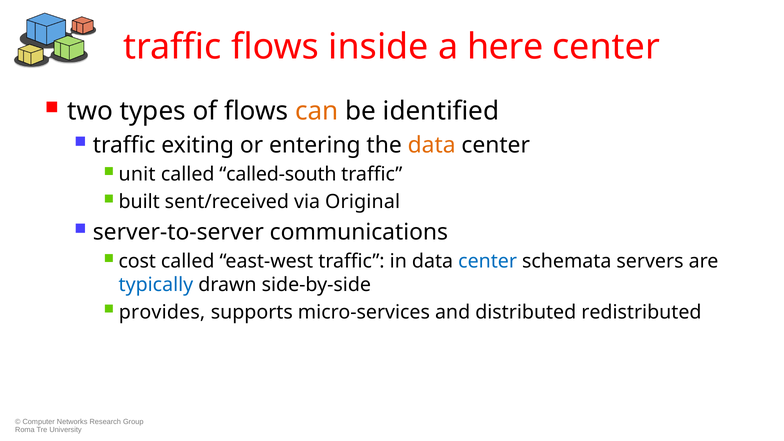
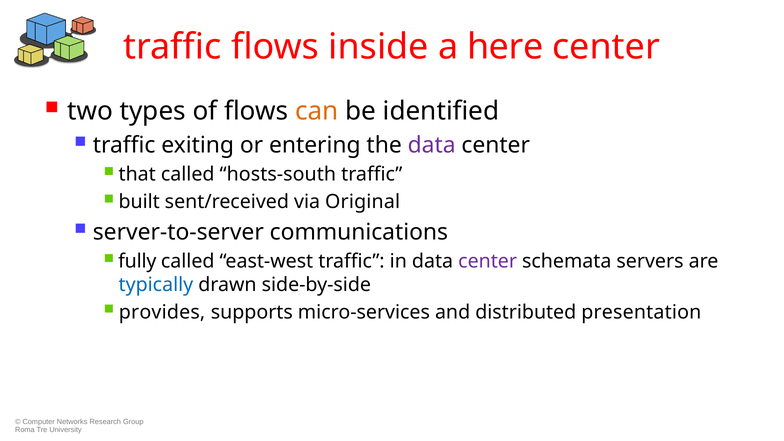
data at (432, 145) colour: orange -> purple
unit: unit -> that
called-south: called-south -> hosts-south
cost: cost -> fully
center at (488, 261) colour: blue -> purple
redistributed: redistributed -> presentation
